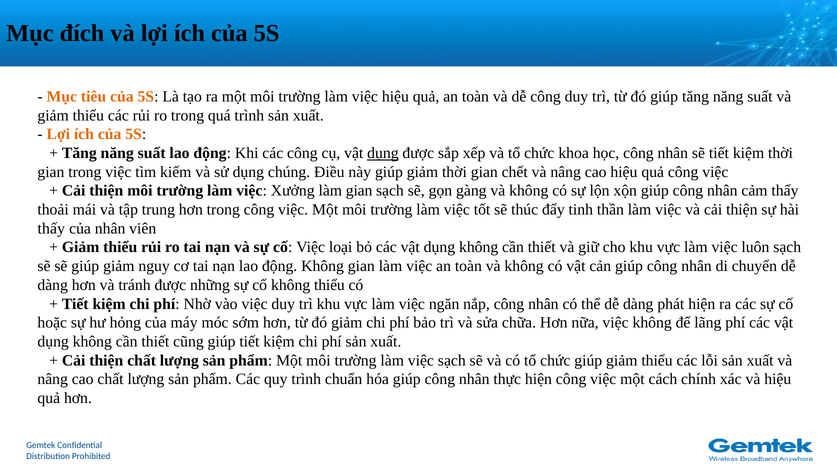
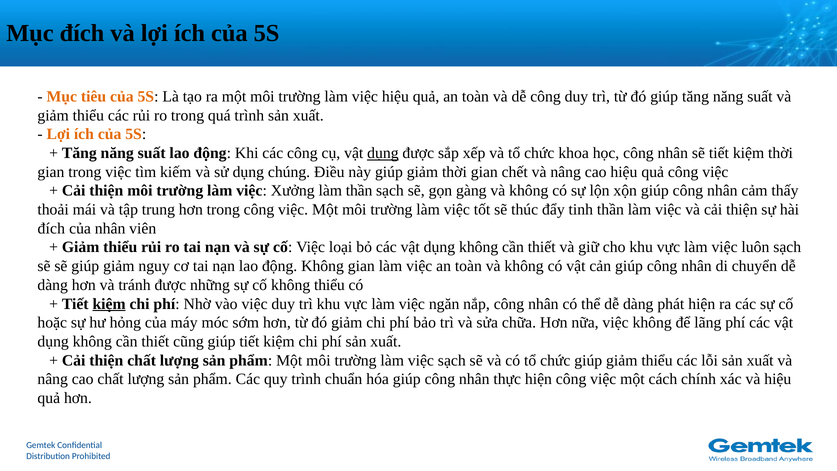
làm gian: gian -> thần
thấy at (51, 228): thấy -> đích
kiệm at (109, 304) underline: none -> present
